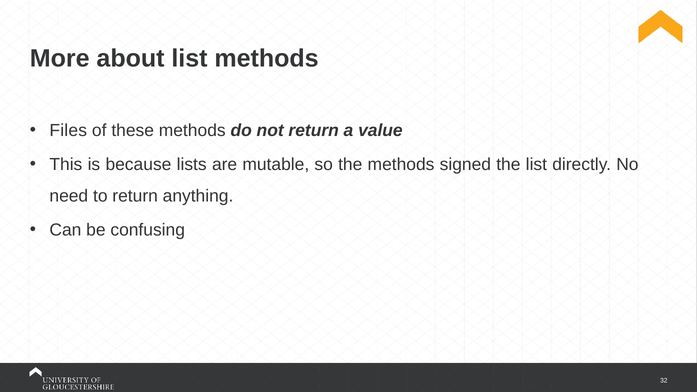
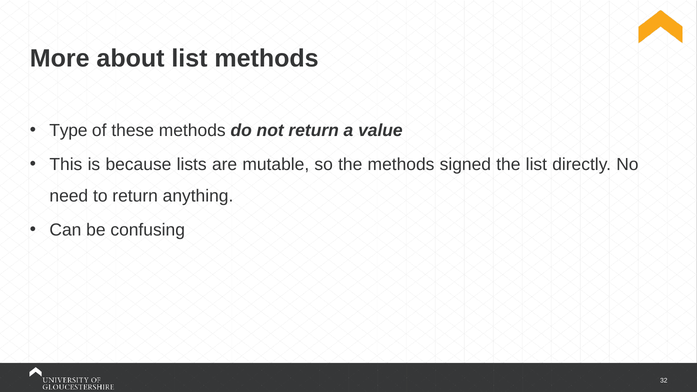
Files: Files -> Type
